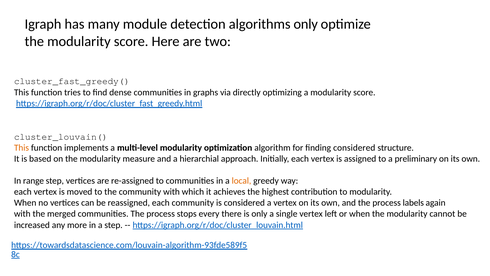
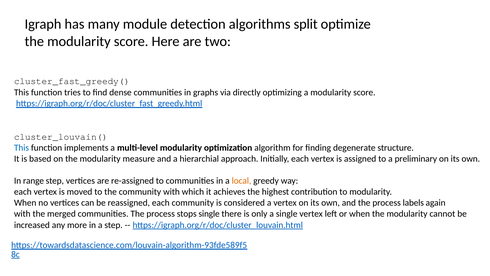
algorithms only: only -> split
This at (21, 148) colour: orange -> blue
finding considered: considered -> degenerate
stops every: every -> single
